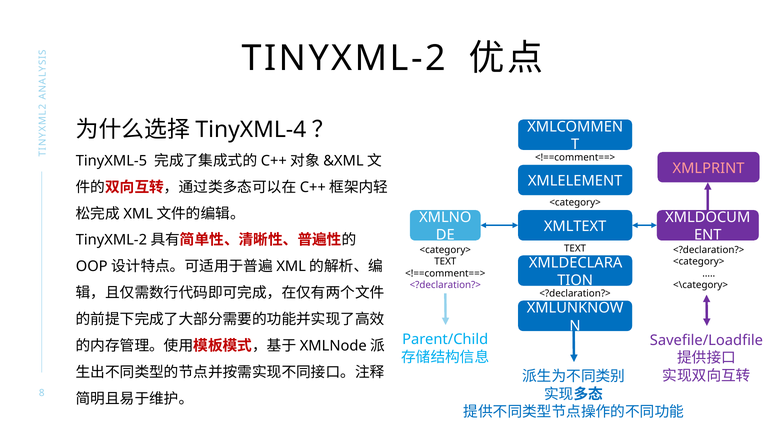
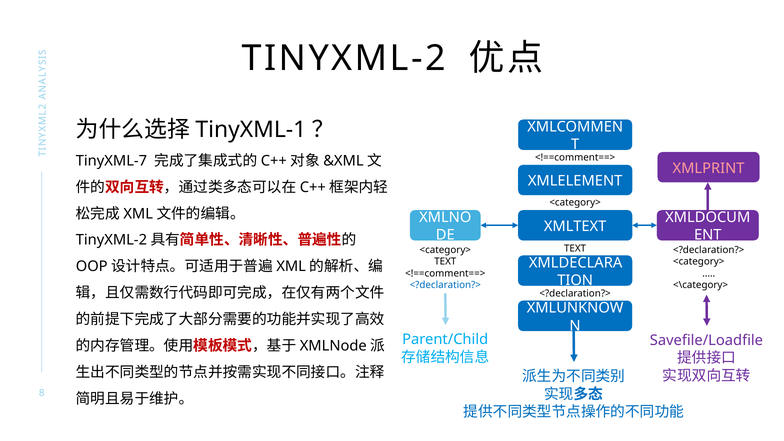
TinyXML-4: TinyXML-4 -> TinyXML-1
TinyXML-5: TinyXML-5 -> TinyXML-7
<?declaration?> at (445, 285) colour: purple -> blue
